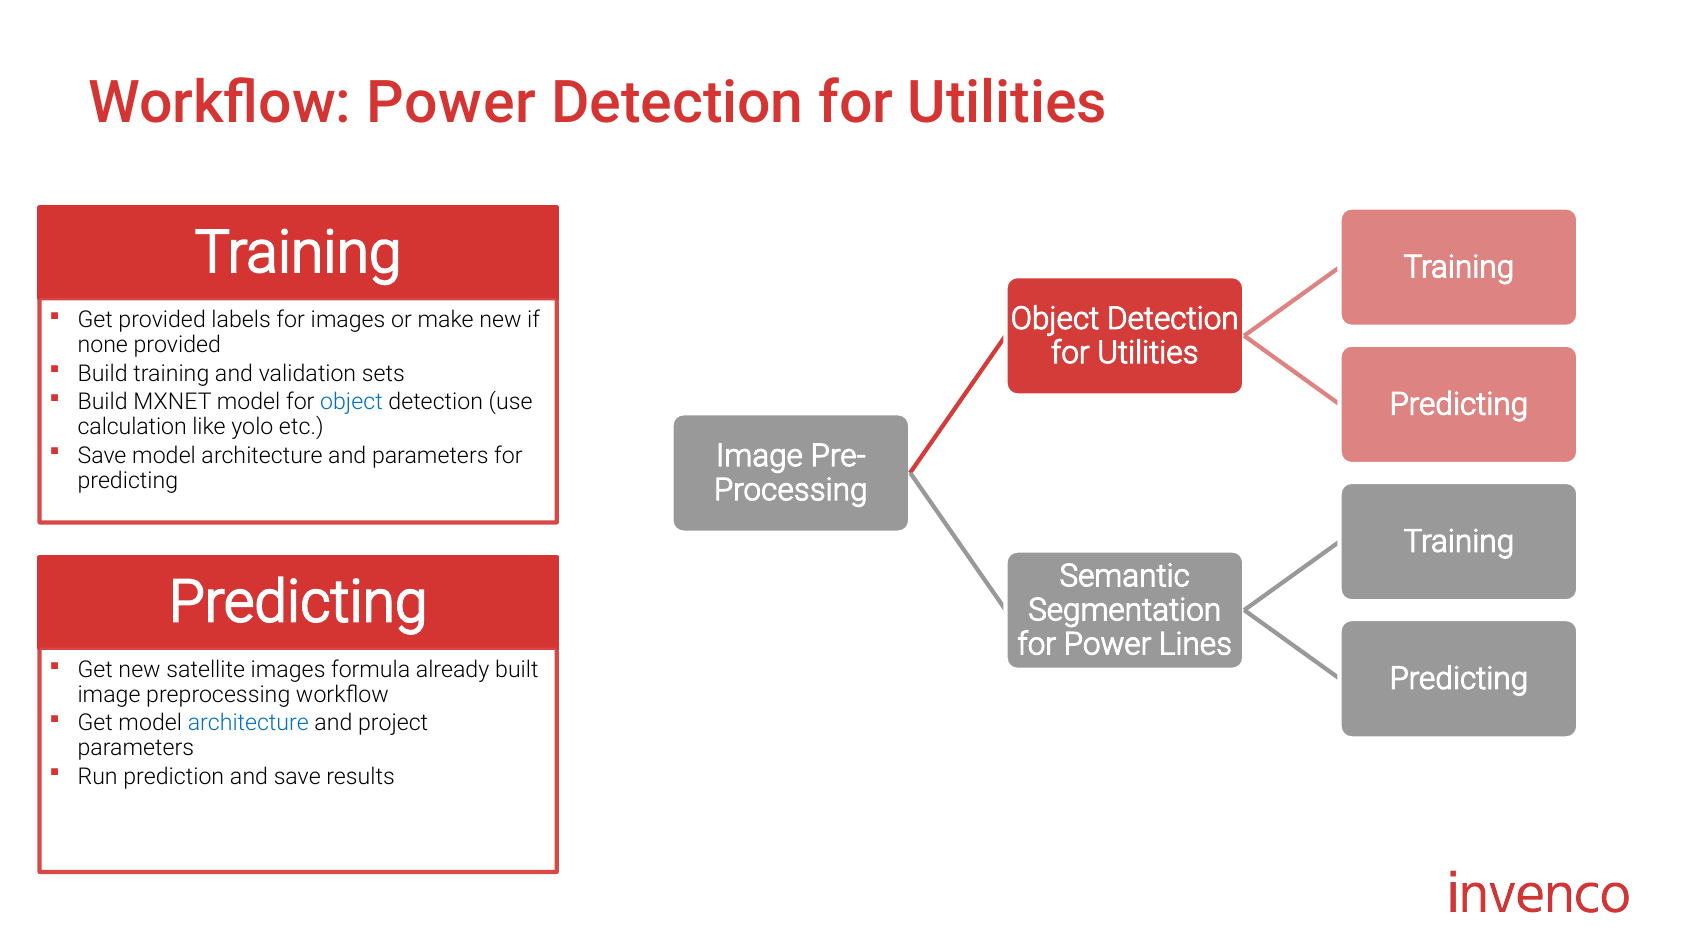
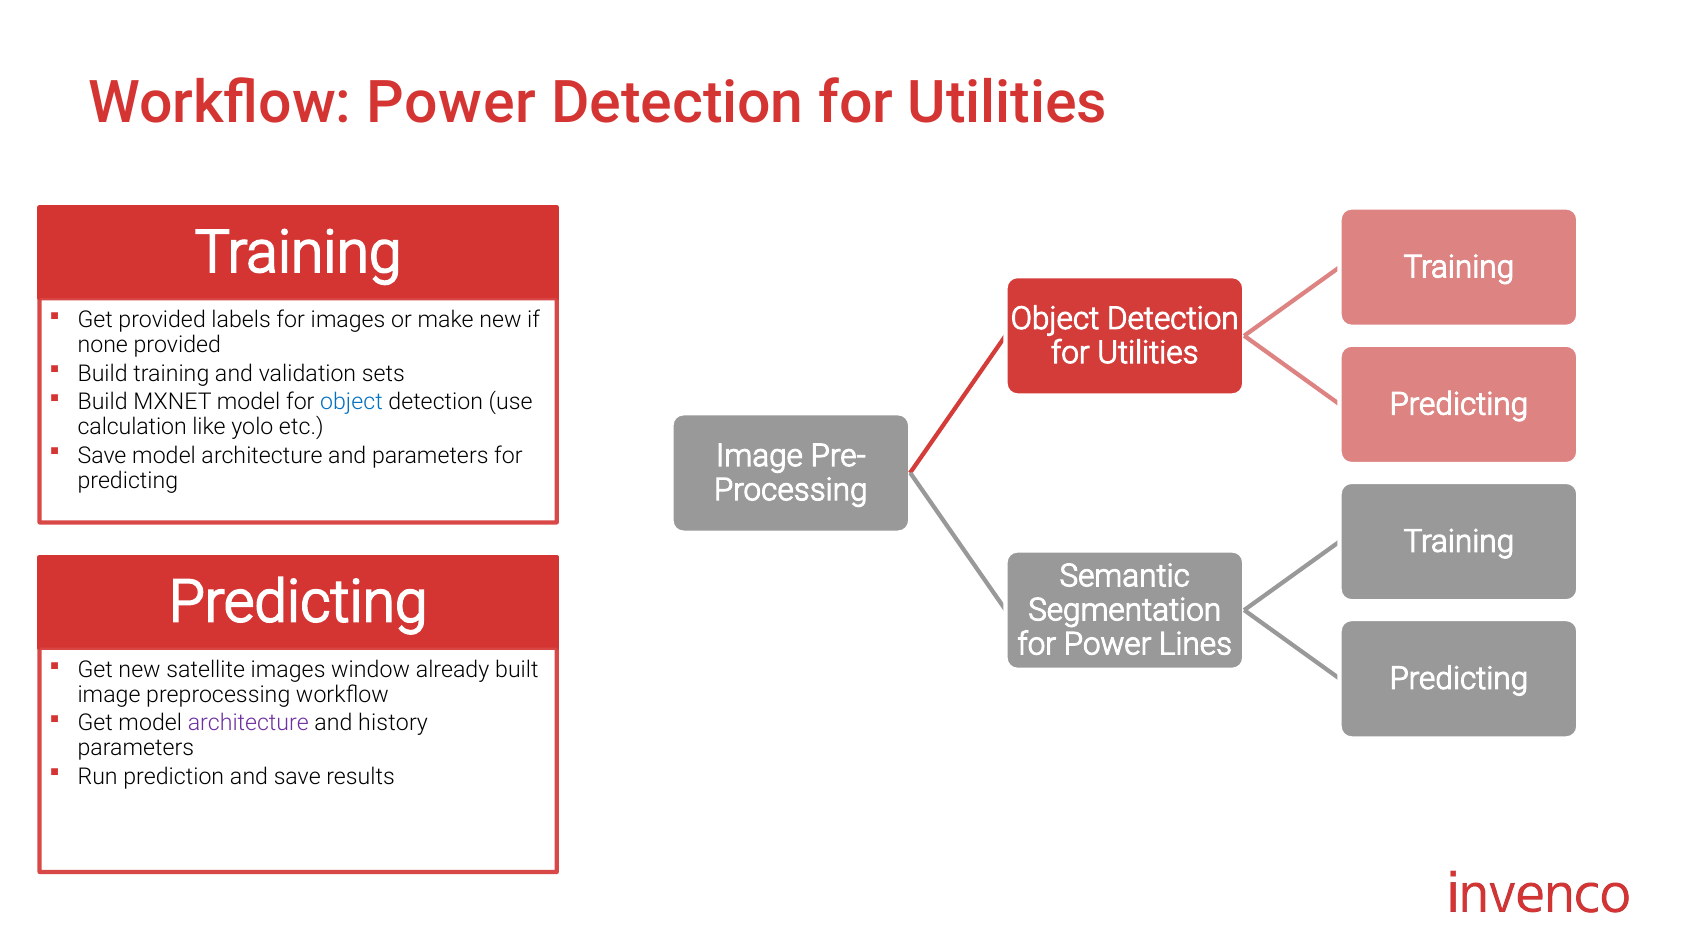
formula: formula -> window
architecture at (248, 723) colour: blue -> purple
project: project -> history
